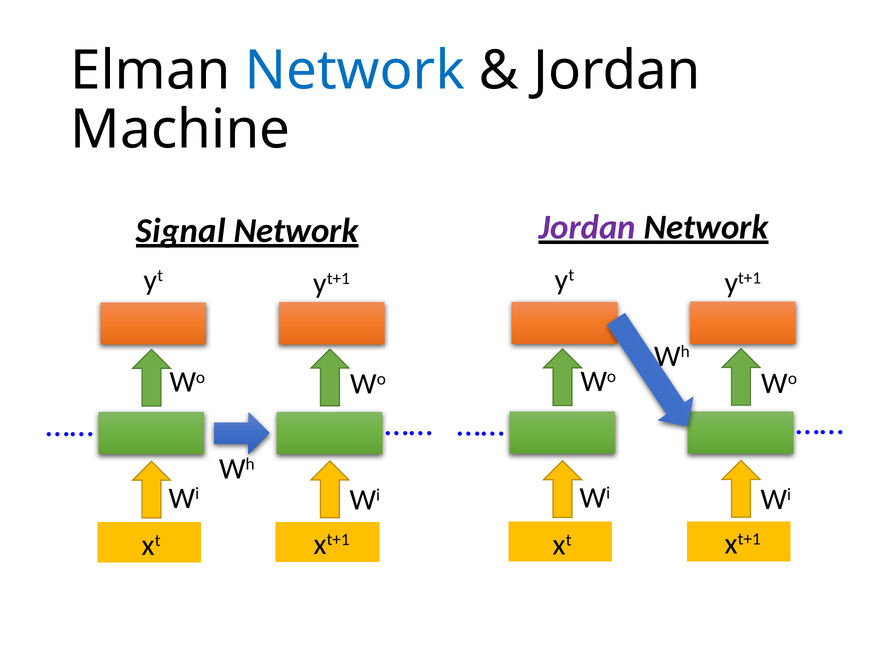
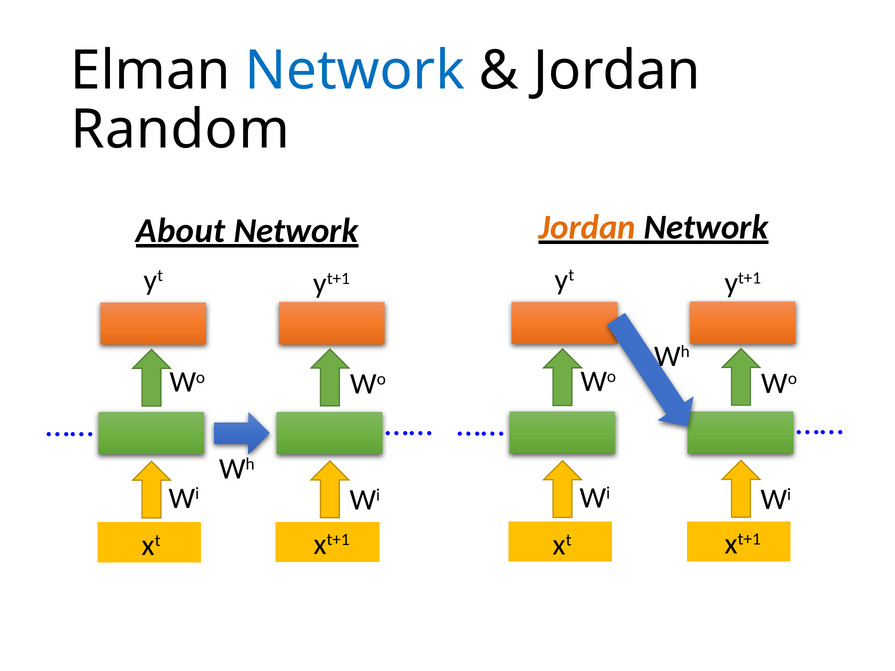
Machine: Machine -> Random
Signal: Signal -> About
Jordan at (587, 227) colour: purple -> orange
